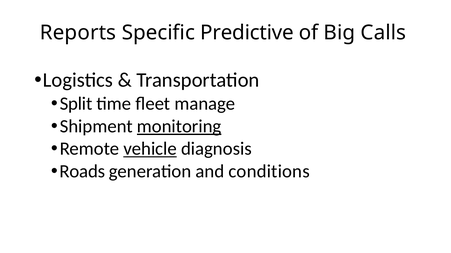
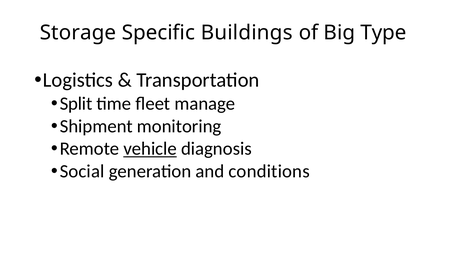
Reports: Reports -> Storage
Predictive: Predictive -> Buildings
Calls: Calls -> Type
monitoring underline: present -> none
Roads: Roads -> Social
